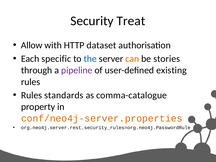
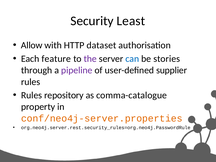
Treat: Treat -> Least
specific: specific -> feature
the colour: blue -> purple
can colour: orange -> blue
existing: existing -> supplier
standards: standards -> repository
